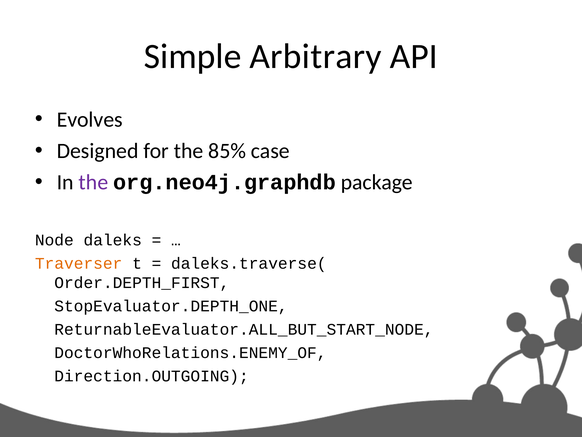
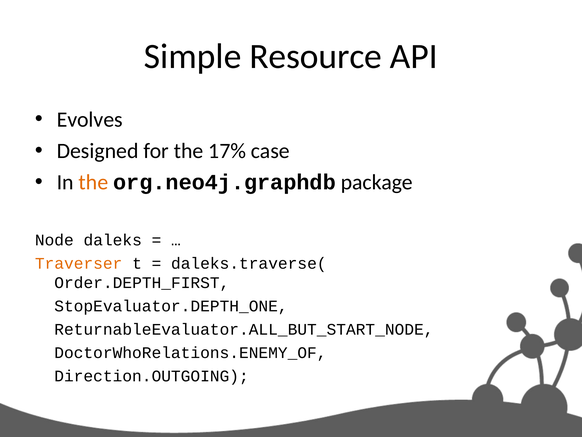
Arbitrary: Arbitrary -> Resource
85%: 85% -> 17%
the at (93, 182) colour: purple -> orange
